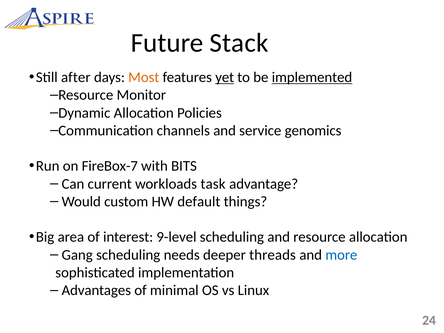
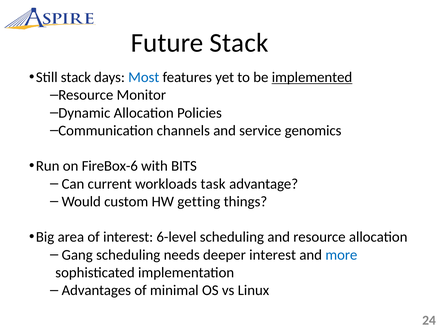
Still after: after -> stack
Most colour: orange -> blue
yet underline: present -> none
FireBox-7: FireBox-7 -> FireBox-6
default: default -> getting
9-level: 9-level -> 6-level
deeper threads: threads -> interest
